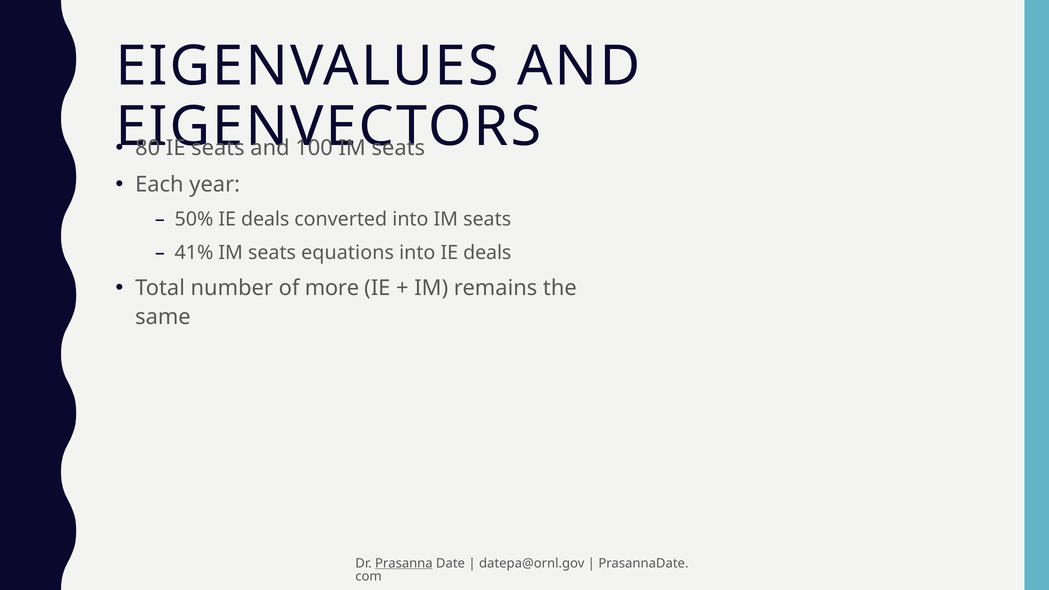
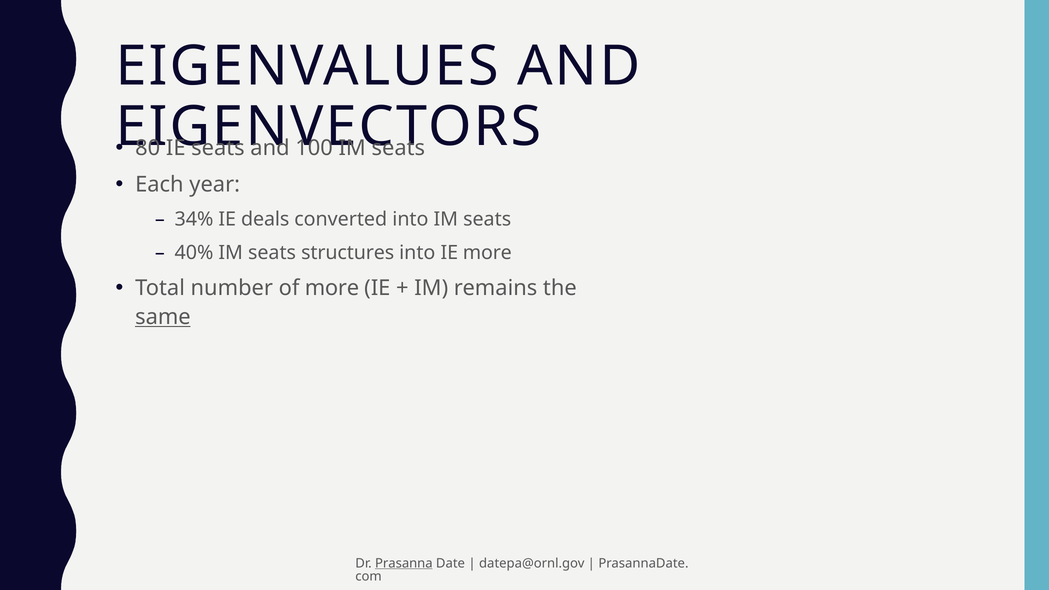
50%: 50% -> 34%
41%: 41% -> 40%
equations: equations -> structures
into IE deals: deals -> more
same underline: none -> present
